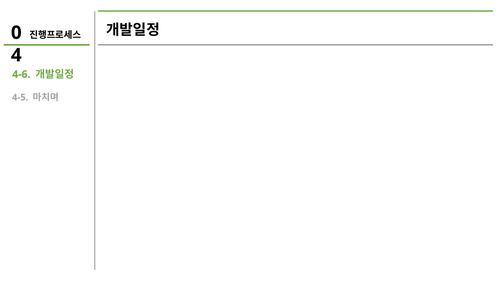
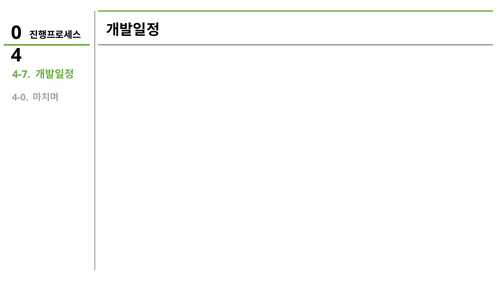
4-6: 4-6 -> 4-7
4-5: 4-5 -> 4-0
